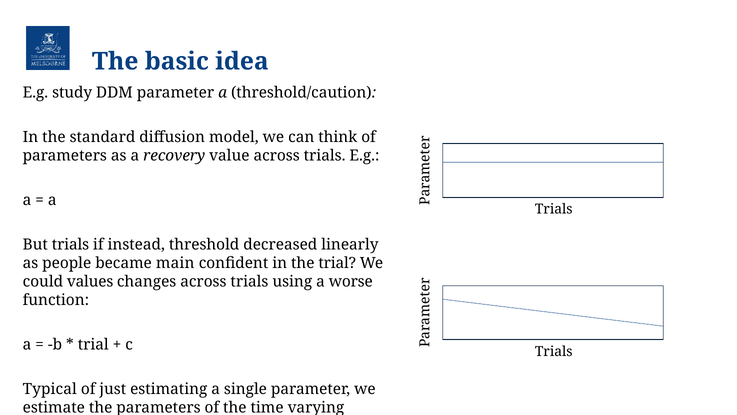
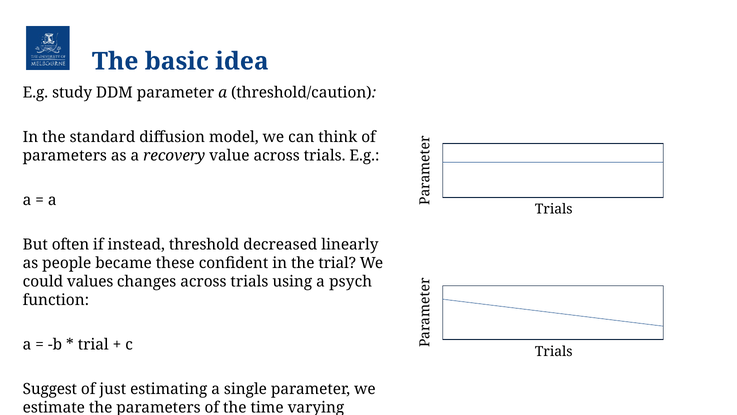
But trials: trials -> often
main: main -> these
worse: worse -> psych
Typical: Typical -> Suggest
